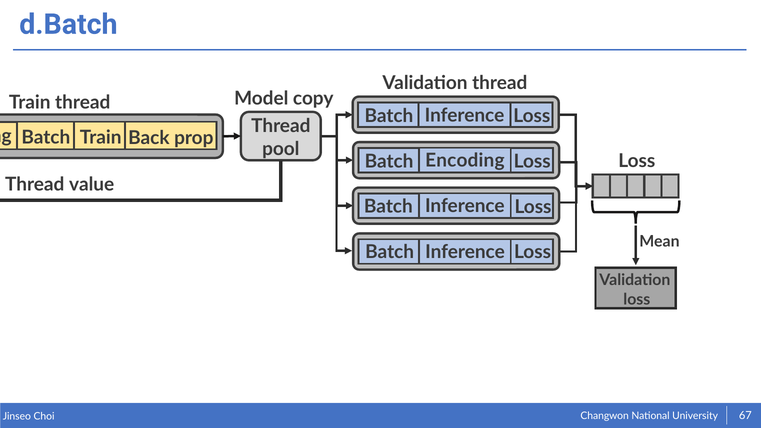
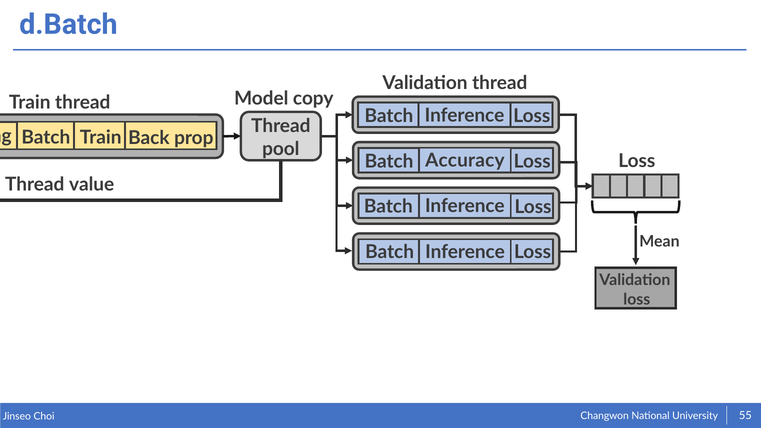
Encoding: Encoding -> Accuracy
67: 67 -> 55
